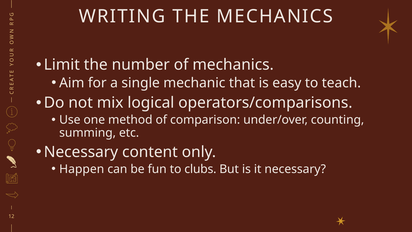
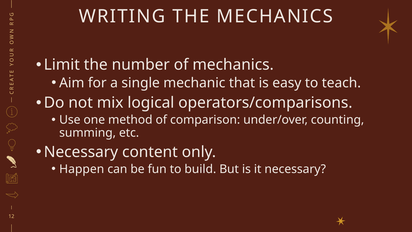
clubs: clubs -> build
